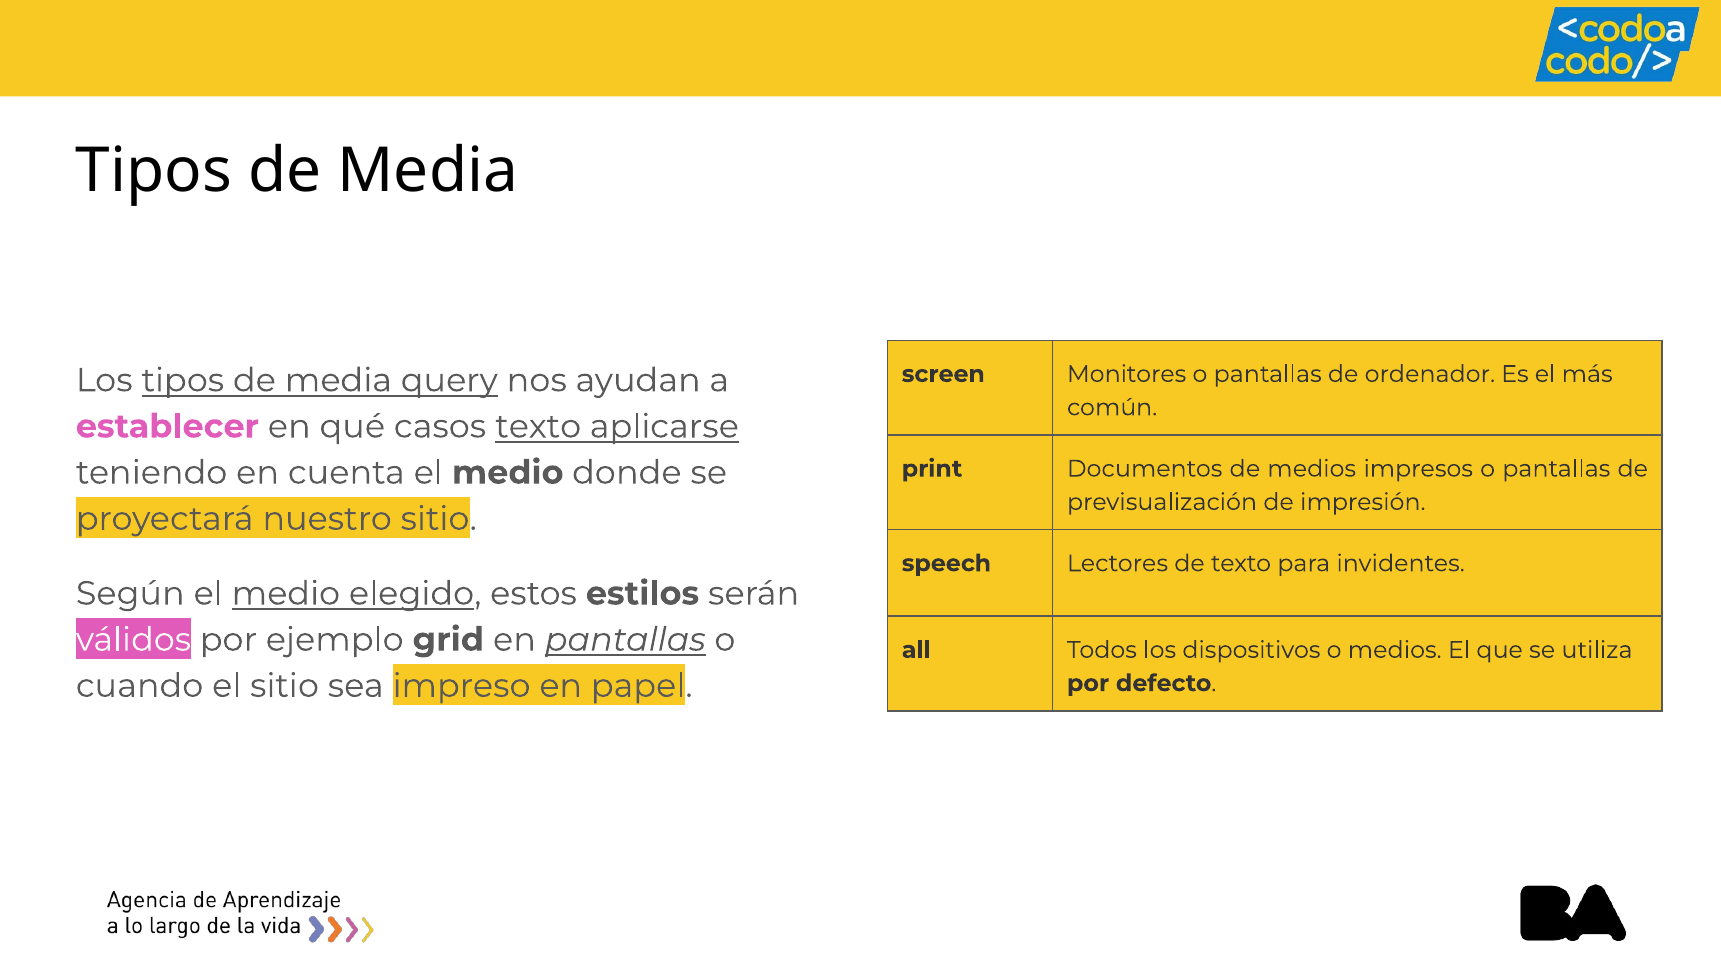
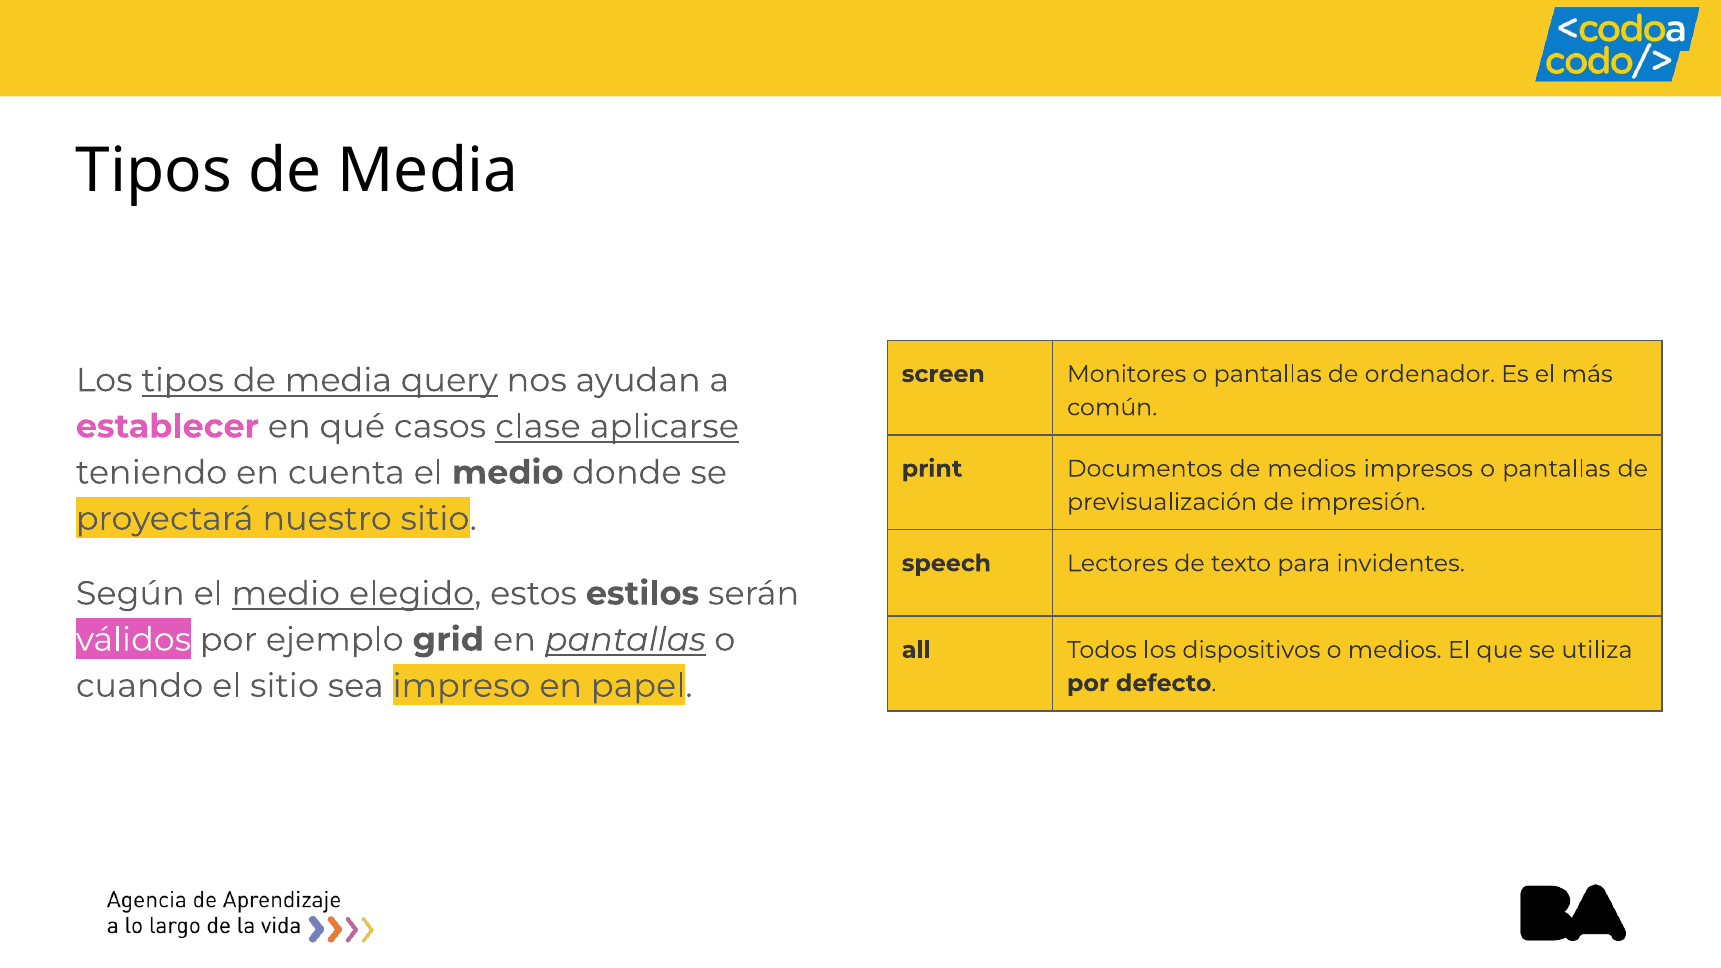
casos texto: texto -> clase
